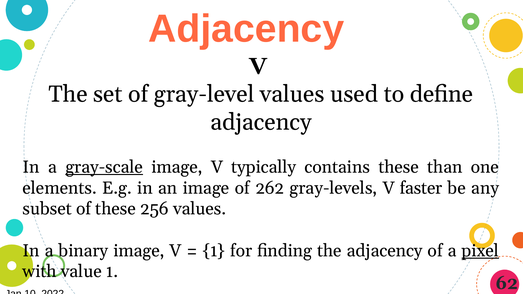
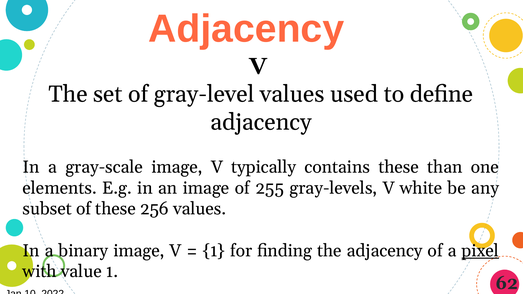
gray-scale underline: present -> none
262: 262 -> 255
faster: faster -> white
